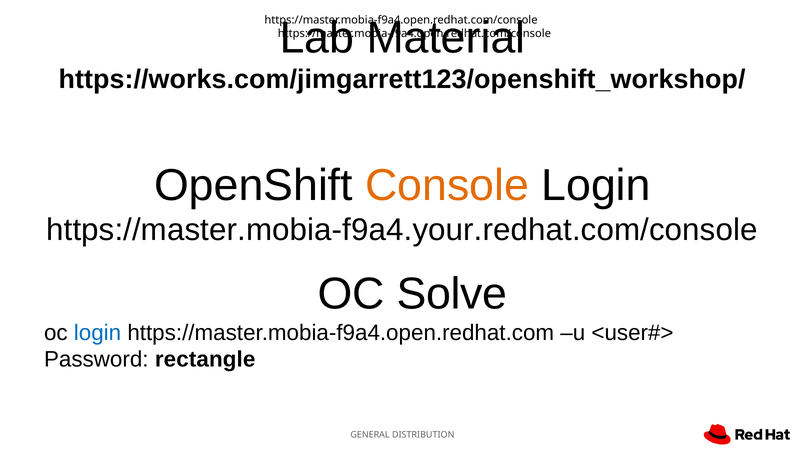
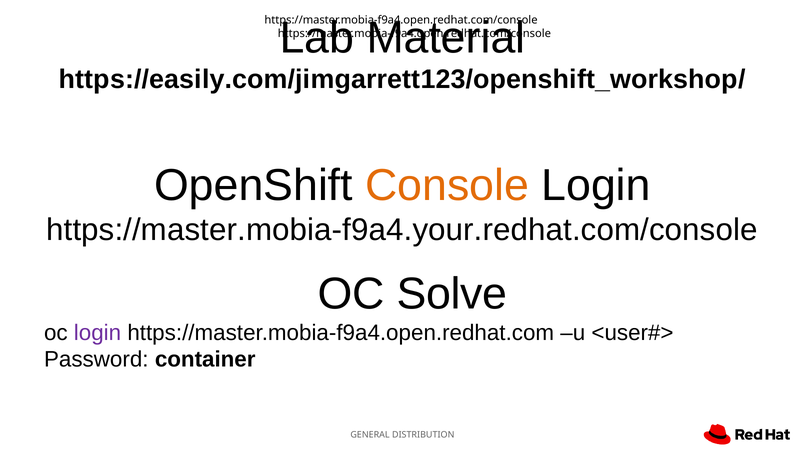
https://works.com/jimgarrett123/openshift_workshop/: https://works.com/jimgarrett123/openshift_workshop/ -> https://easily.com/jimgarrett123/openshift_workshop/
login at (97, 333) colour: blue -> purple
rectangle: rectangle -> container
